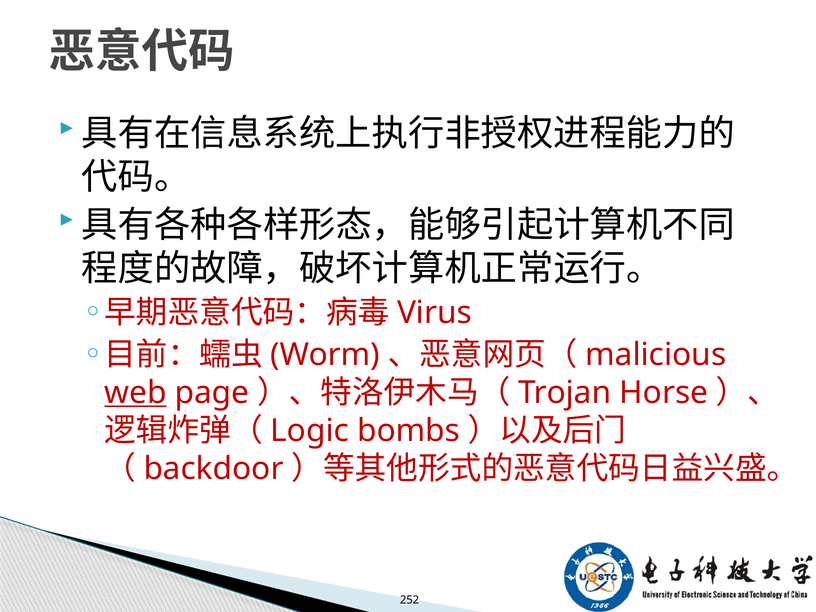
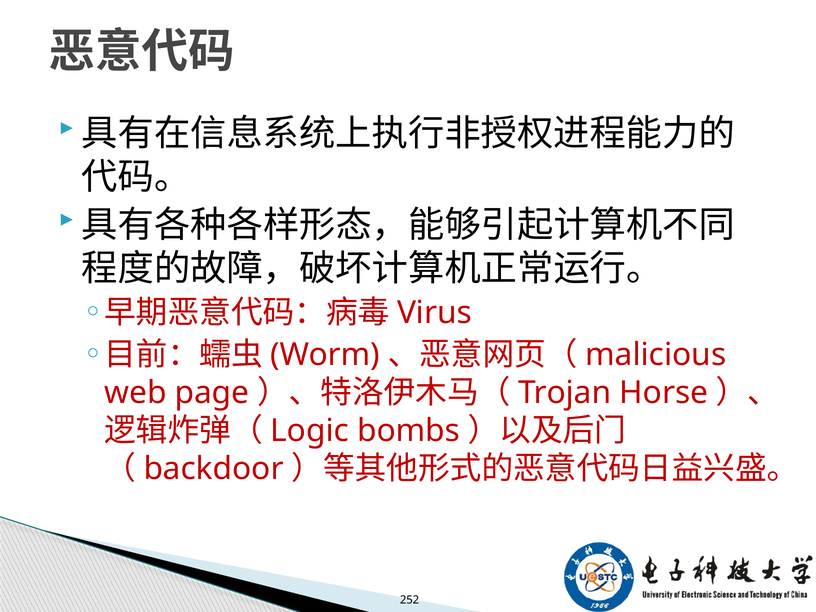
web underline: present -> none
